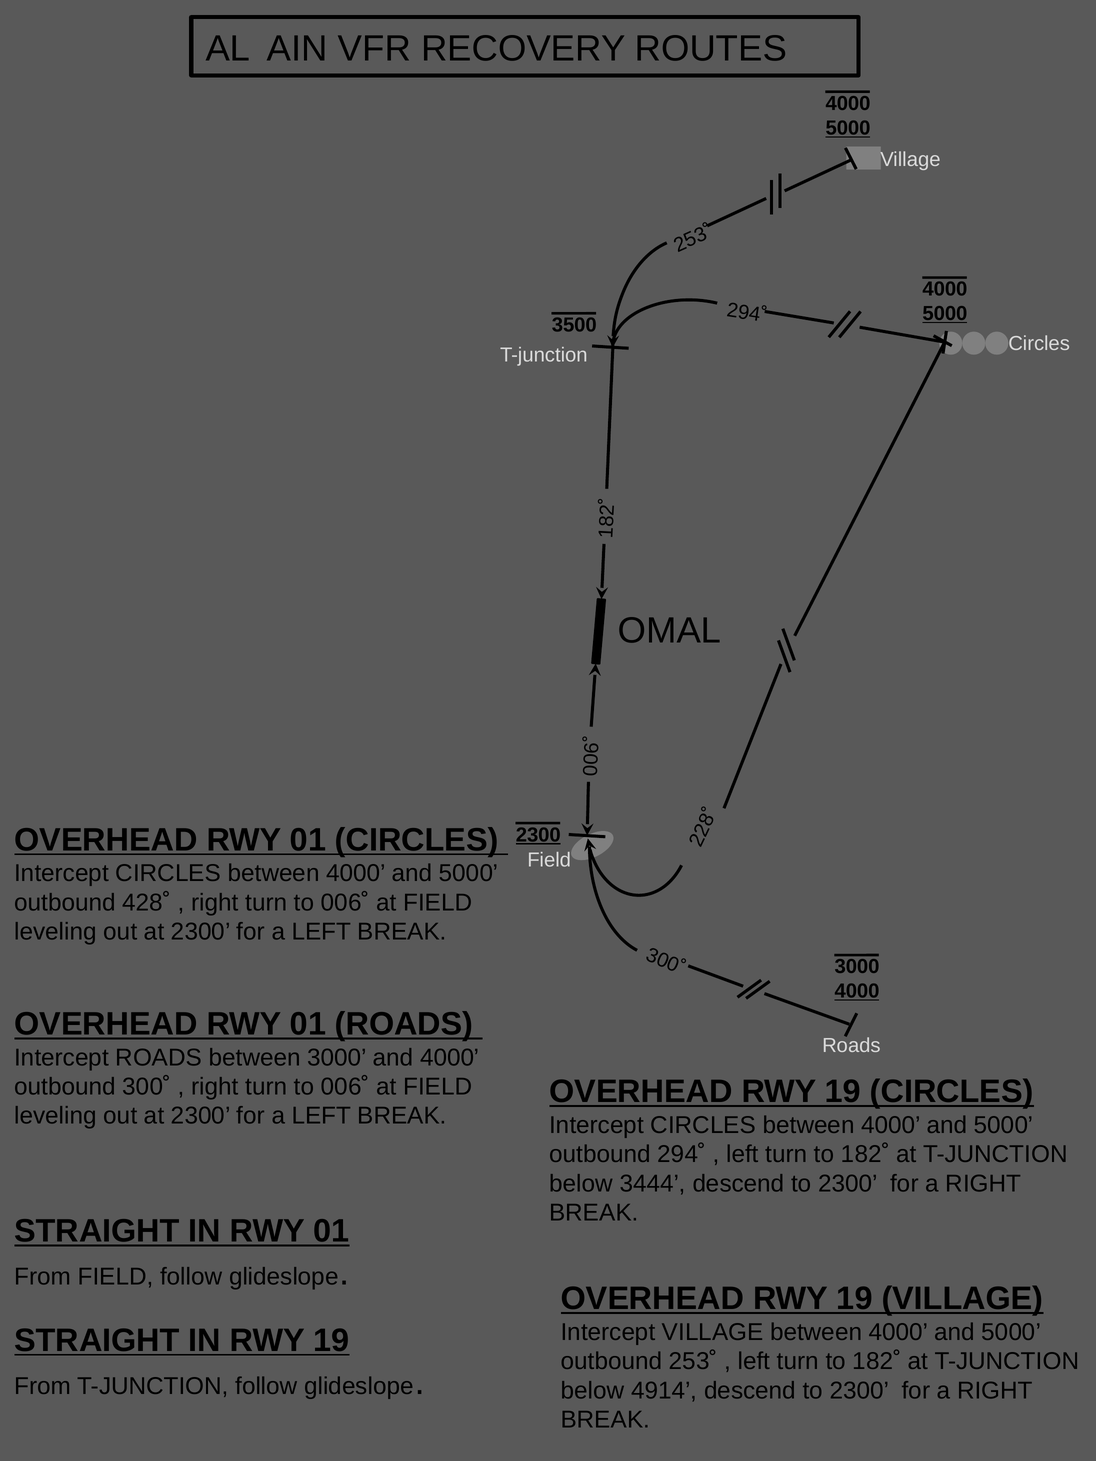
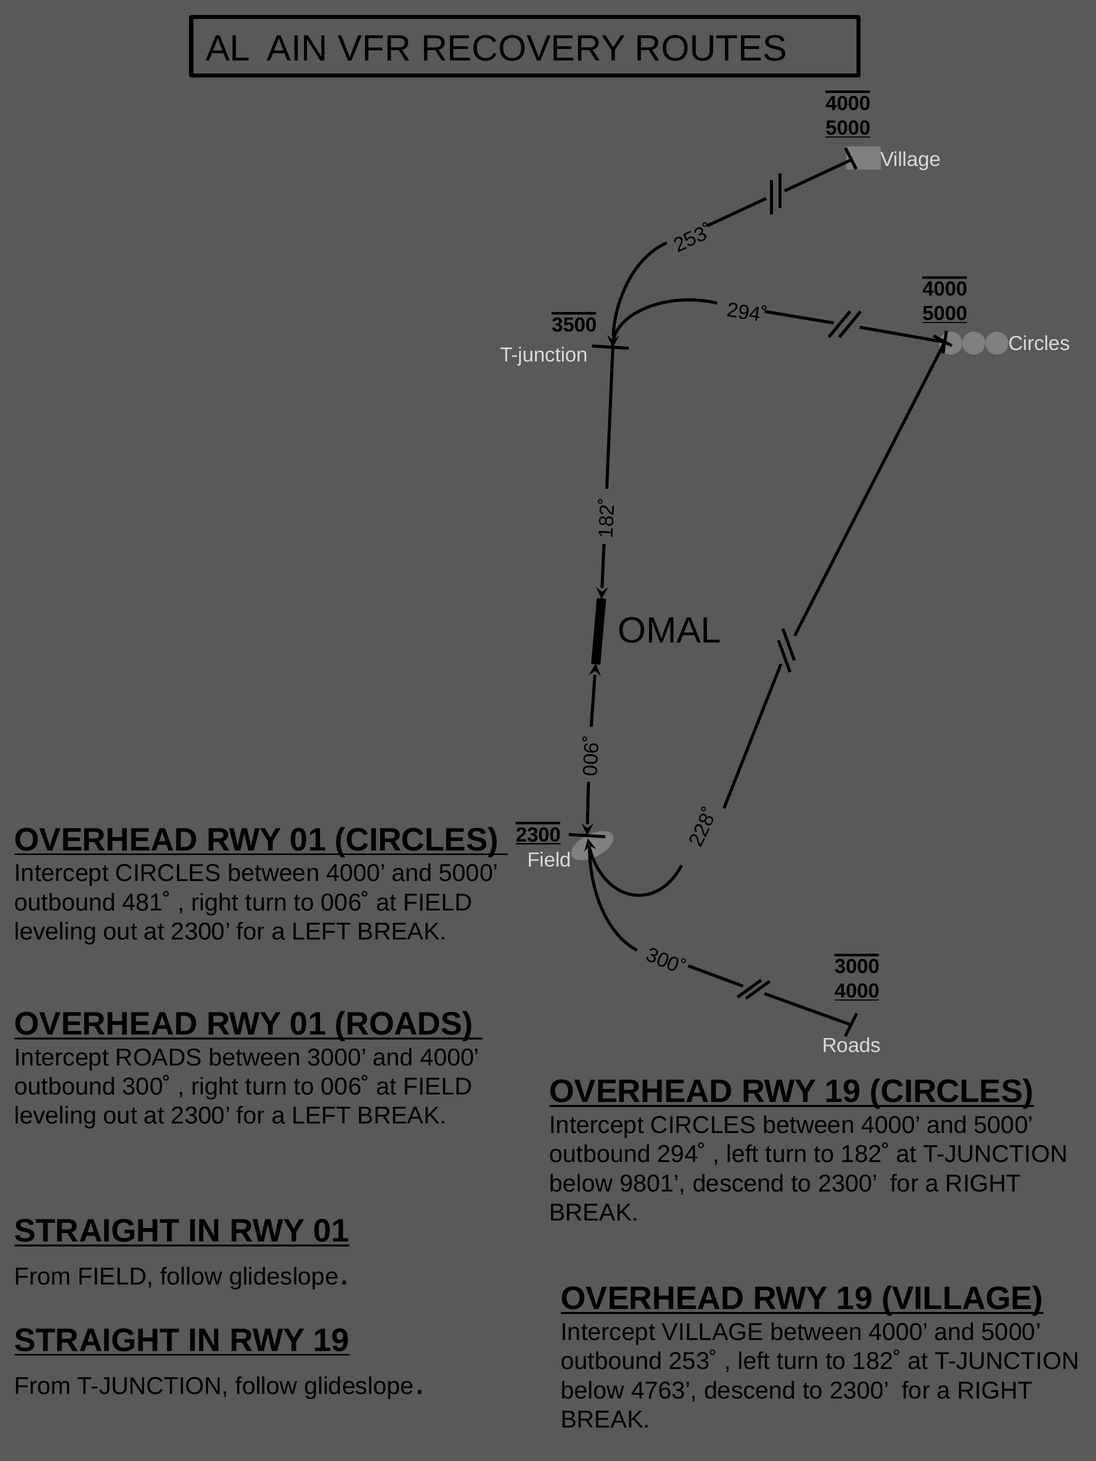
428˚: 428˚ -> 481˚
3444: 3444 -> 9801
4914: 4914 -> 4763
